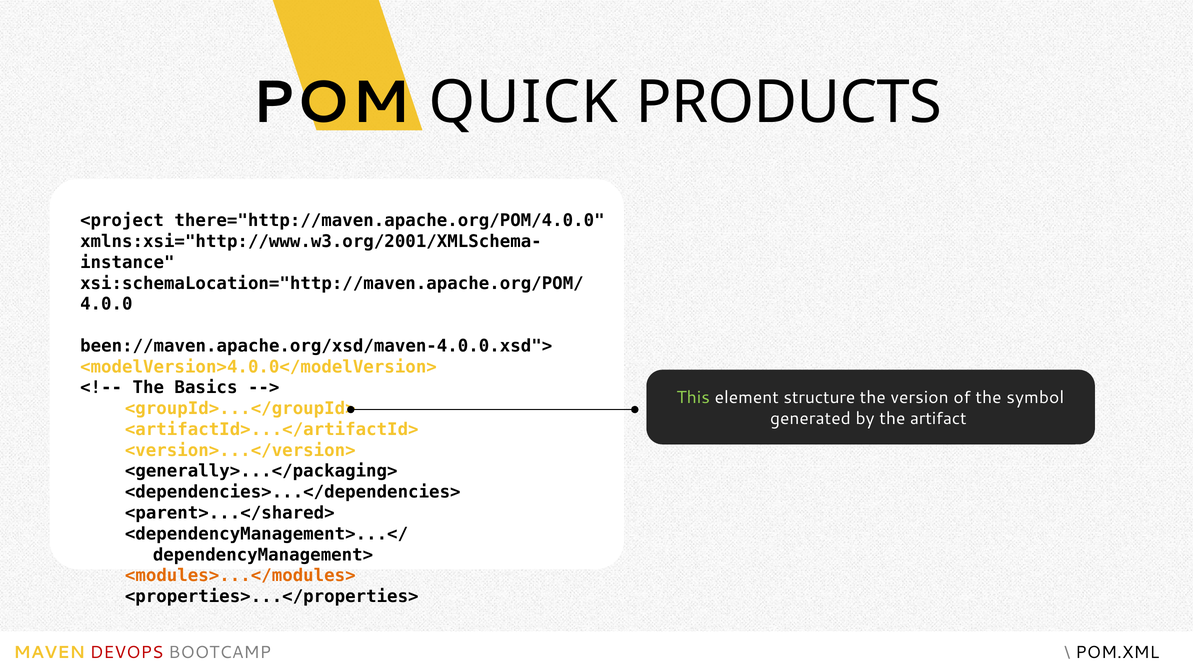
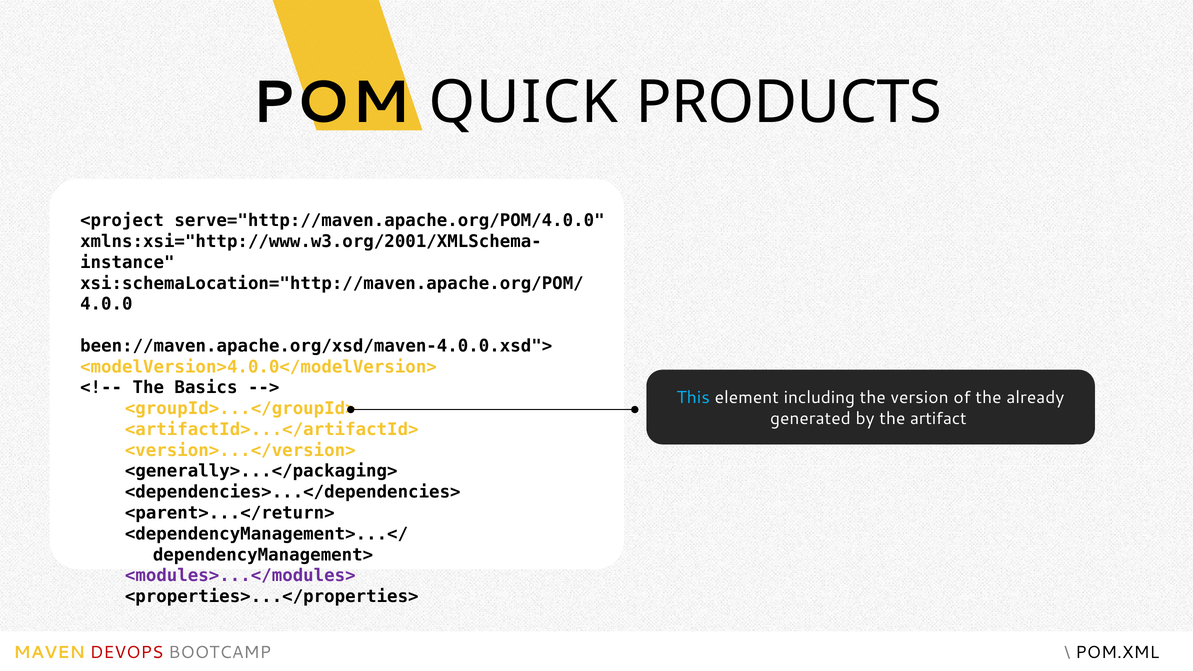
there="http://maven.apache.org/POM/4.0.0: there="http://maven.apache.org/POM/4.0.0 -> serve="http://maven.apache.org/POM/4.0.0
This colour: light green -> light blue
structure: structure -> including
symbol: symbol -> already
<parent>...</shared>: <parent>...</shared> -> <parent>...</return>
<modules>...</modules> colour: orange -> purple
